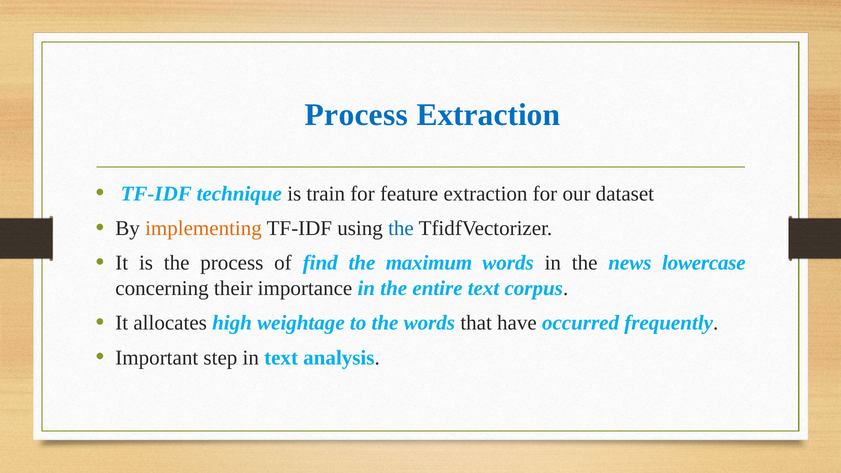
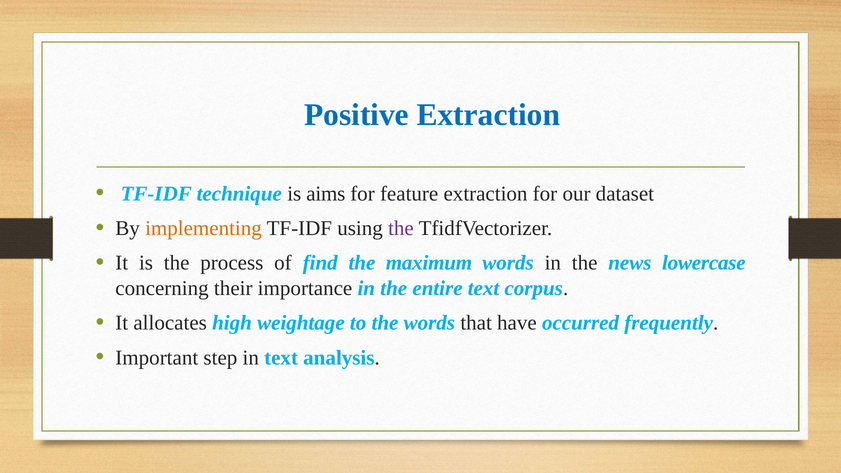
Process at (356, 115): Process -> Positive
train: train -> aims
the at (401, 228) colour: blue -> purple
